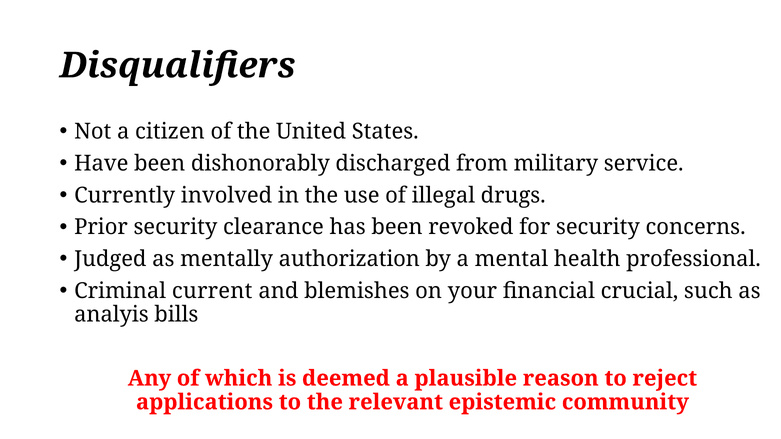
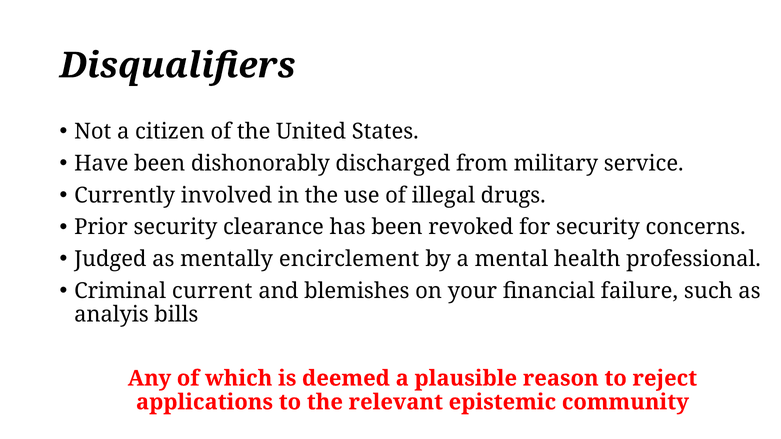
authorization: authorization -> encirclement
crucial: crucial -> failure
